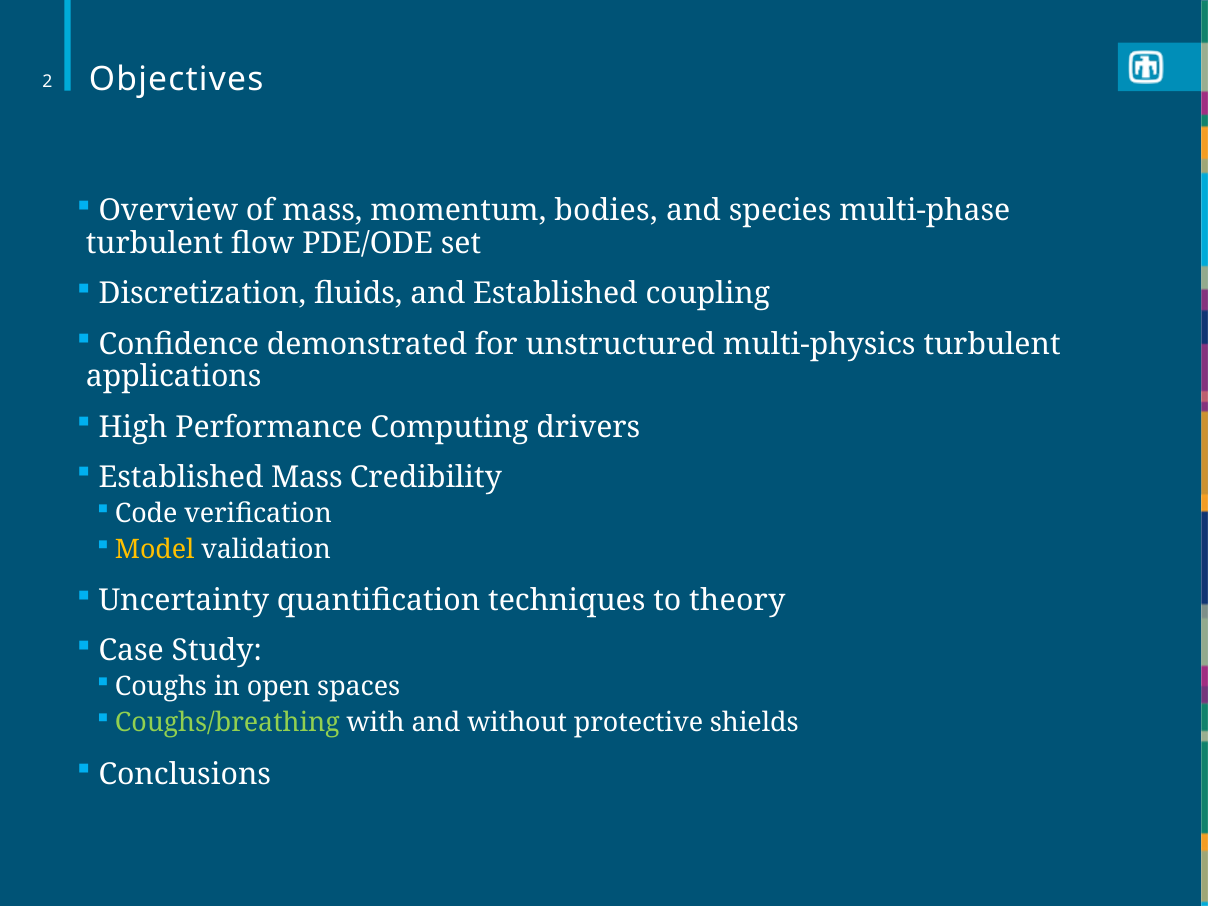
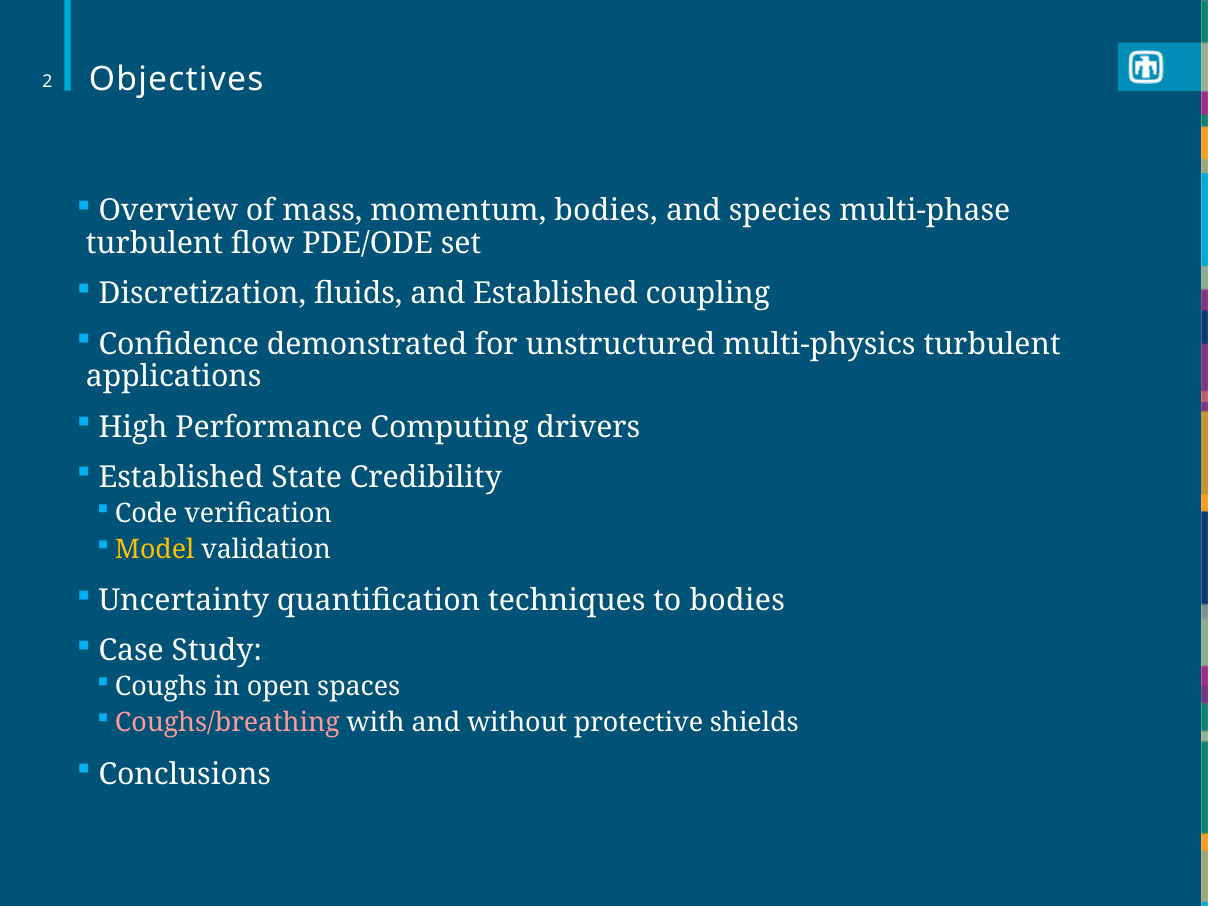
Established Mass: Mass -> State
to theory: theory -> bodies
Coughs/breathing colour: light green -> pink
